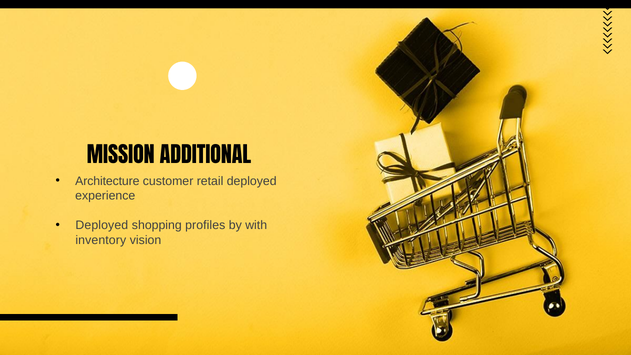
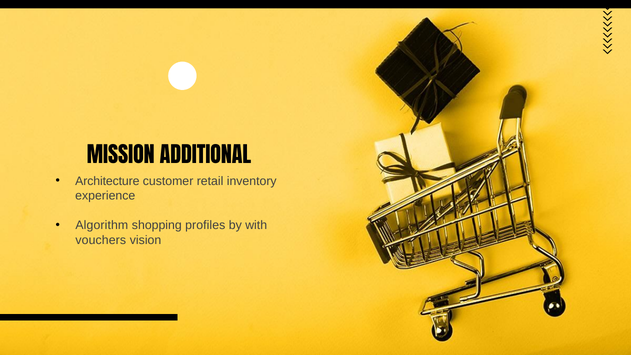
retail deployed: deployed -> inventory
Deployed at (102, 225): Deployed -> Algorithm
inventory: inventory -> vouchers
